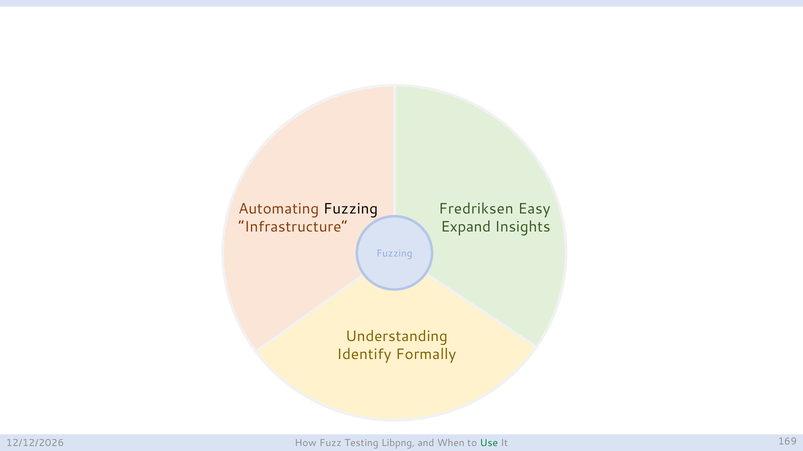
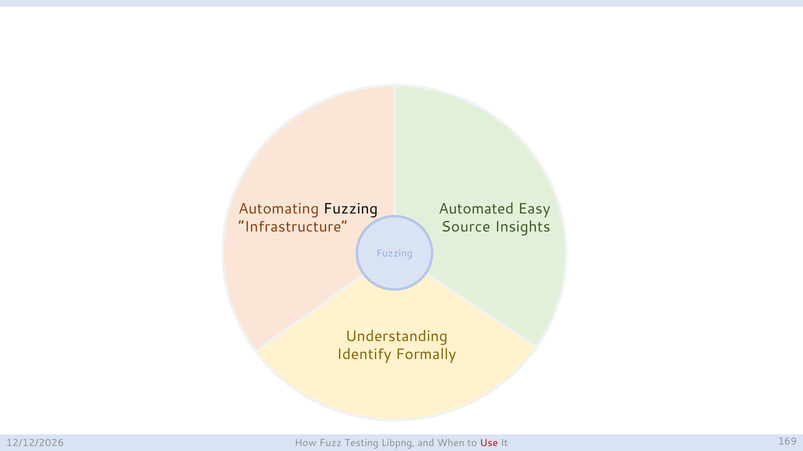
Fredriksen: Fredriksen -> Automated
Expand: Expand -> Source
Use colour: green -> red
